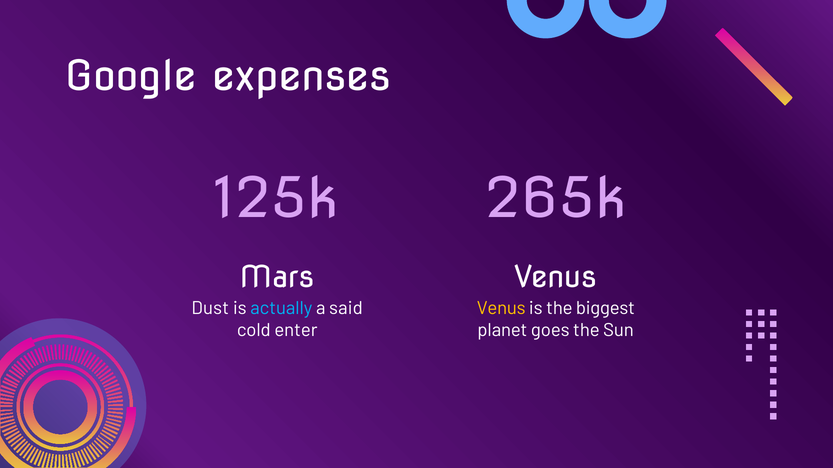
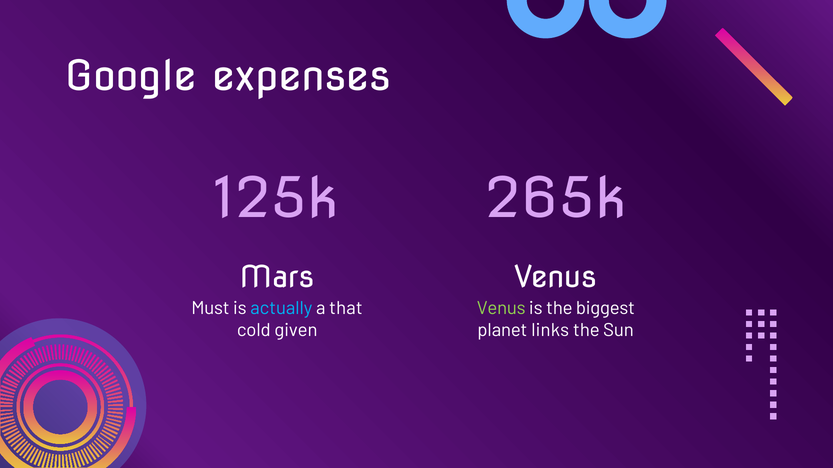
Dust: Dust -> Must
said: said -> that
Venus at (501, 308) colour: yellow -> light green
enter: enter -> given
goes: goes -> links
